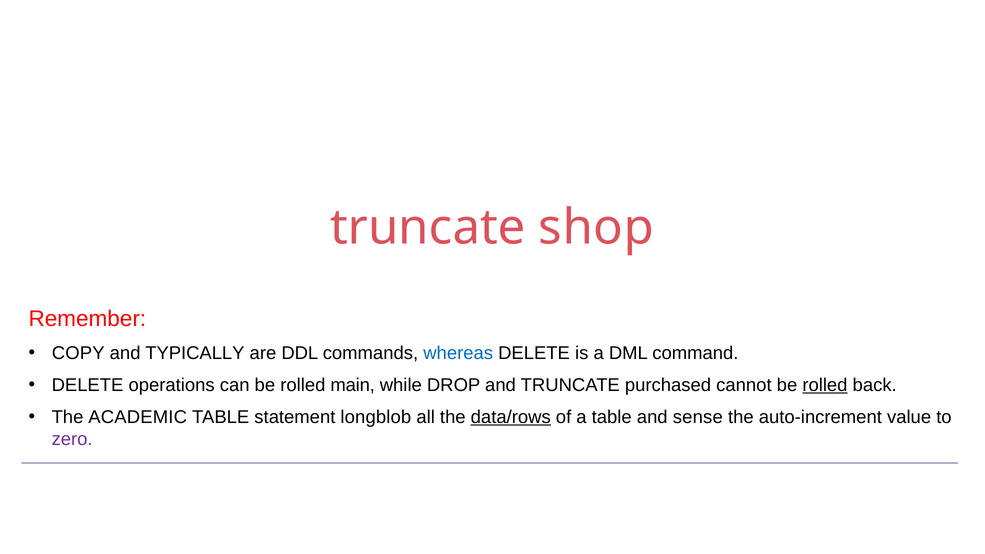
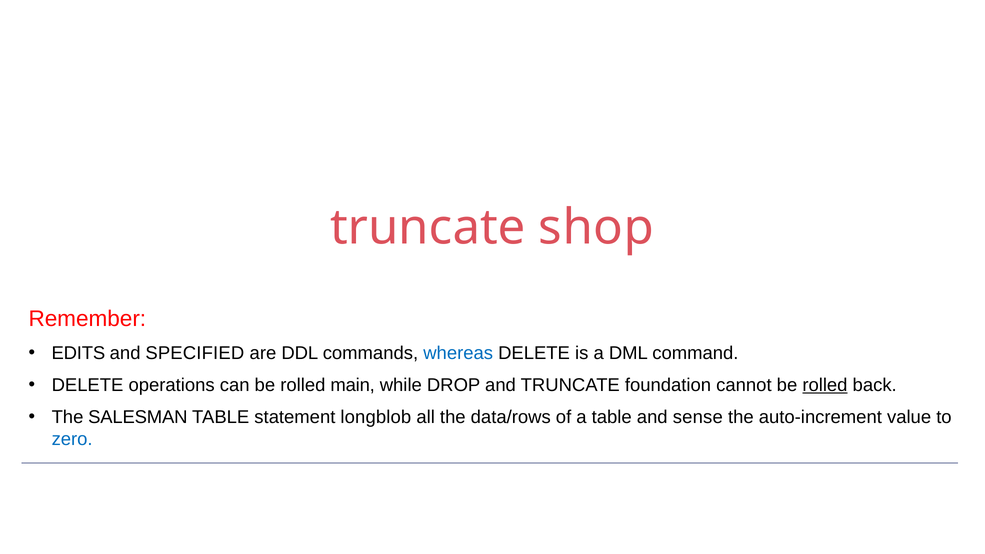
COPY: COPY -> EDITS
TYPICALLY: TYPICALLY -> SPECIFIED
purchased: purchased -> foundation
ACADEMIC: ACADEMIC -> SALESMAN
data/rows underline: present -> none
zero colour: purple -> blue
